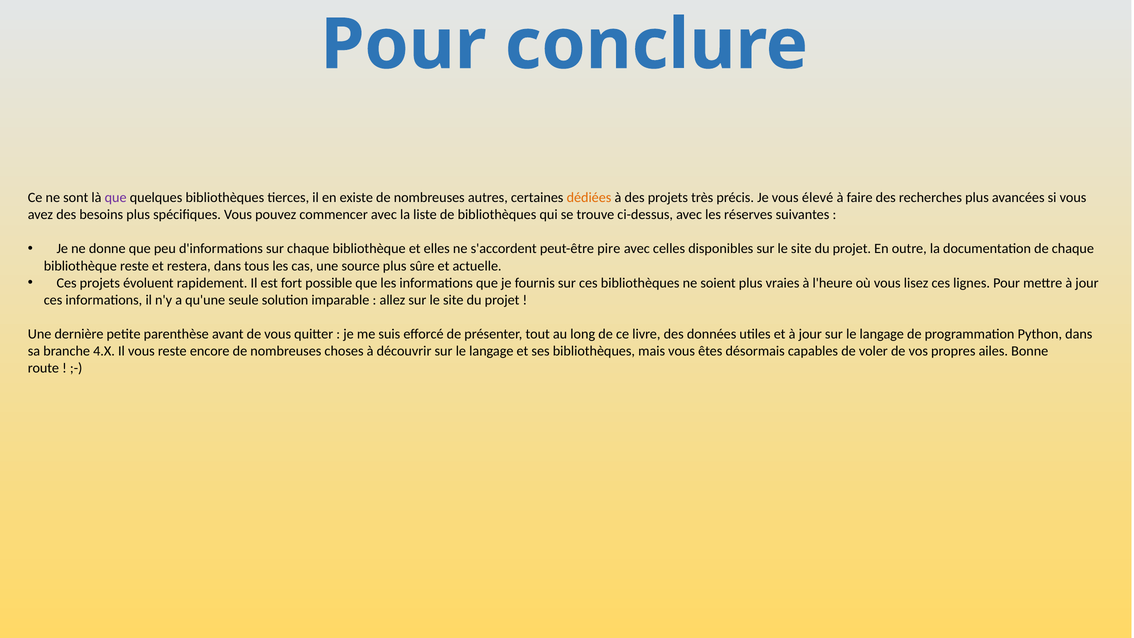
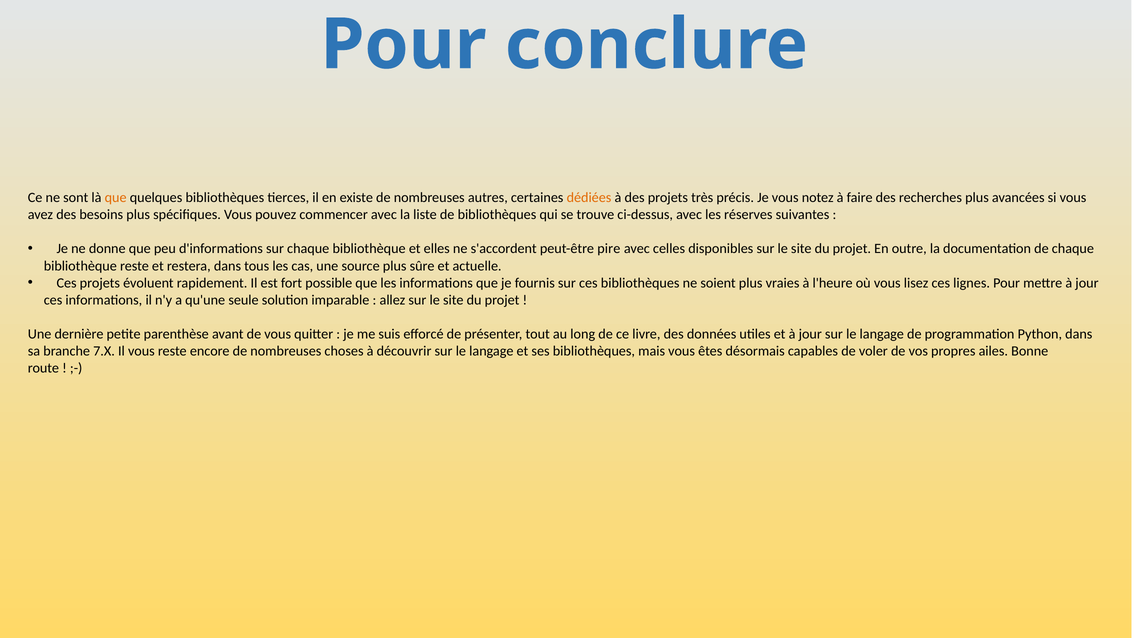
que at (116, 198) colour: purple -> orange
élevé: élevé -> notez
4.X: 4.X -> 7.X
